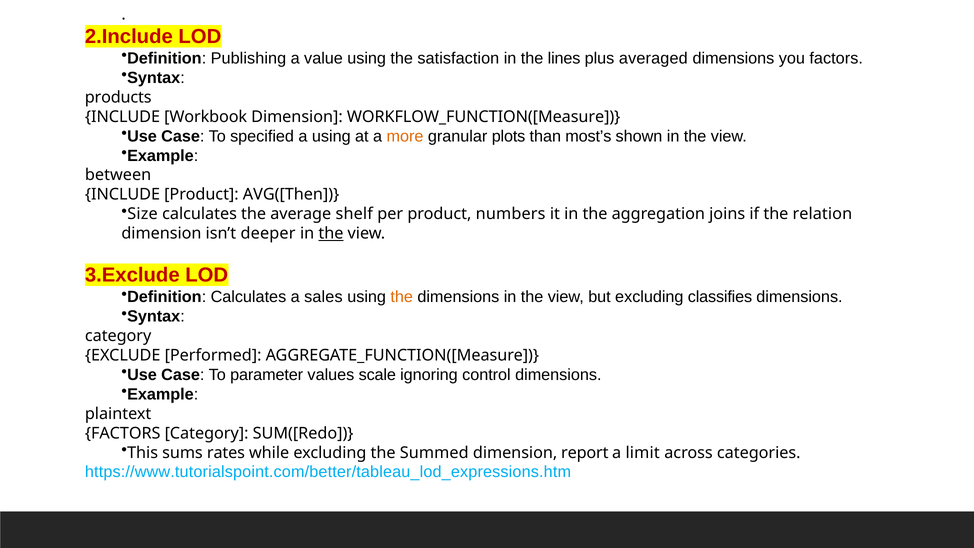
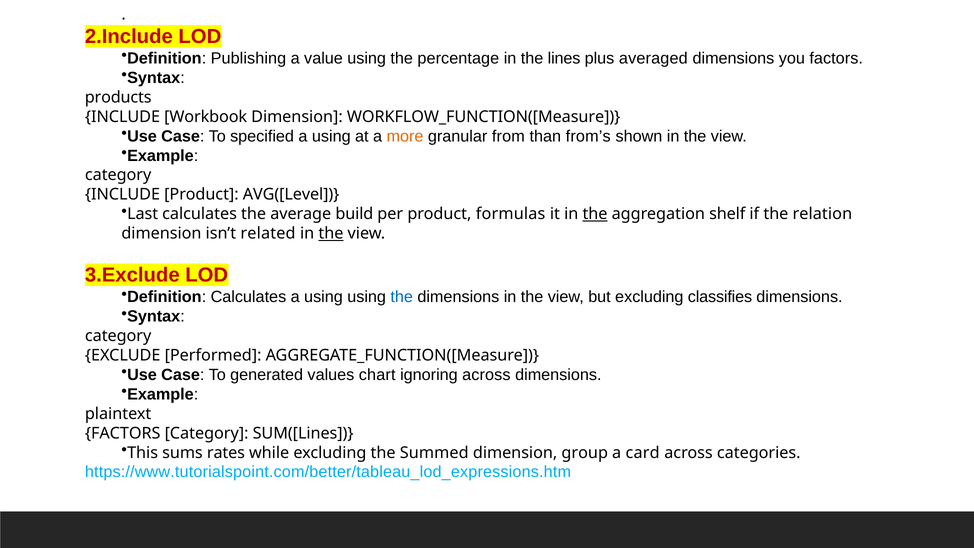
satisfaction: satisfaction -> percentage
plots: plots -> from
most’s: most’s -> from’s
between at (118, 175): between -> category
AVG([Then: AVG([Then -> AVG([Level
Size: Size -> Last
shelf: shelf -> build
numbers: numbers -> formulas
the at (595, 214) underline: none -> present
joins: joins -> shelf
deeper: deeper -> related
Calculates a sales: sales -> using
the at (402, 297) colour: orange -> blue
parameter: parameter -> generated
scale: scale -> chart
ignoring control: control -> across
SUM([Redo: SUM([Redo -> SUM([Lines
report: report -> group
limit: limit -> card
